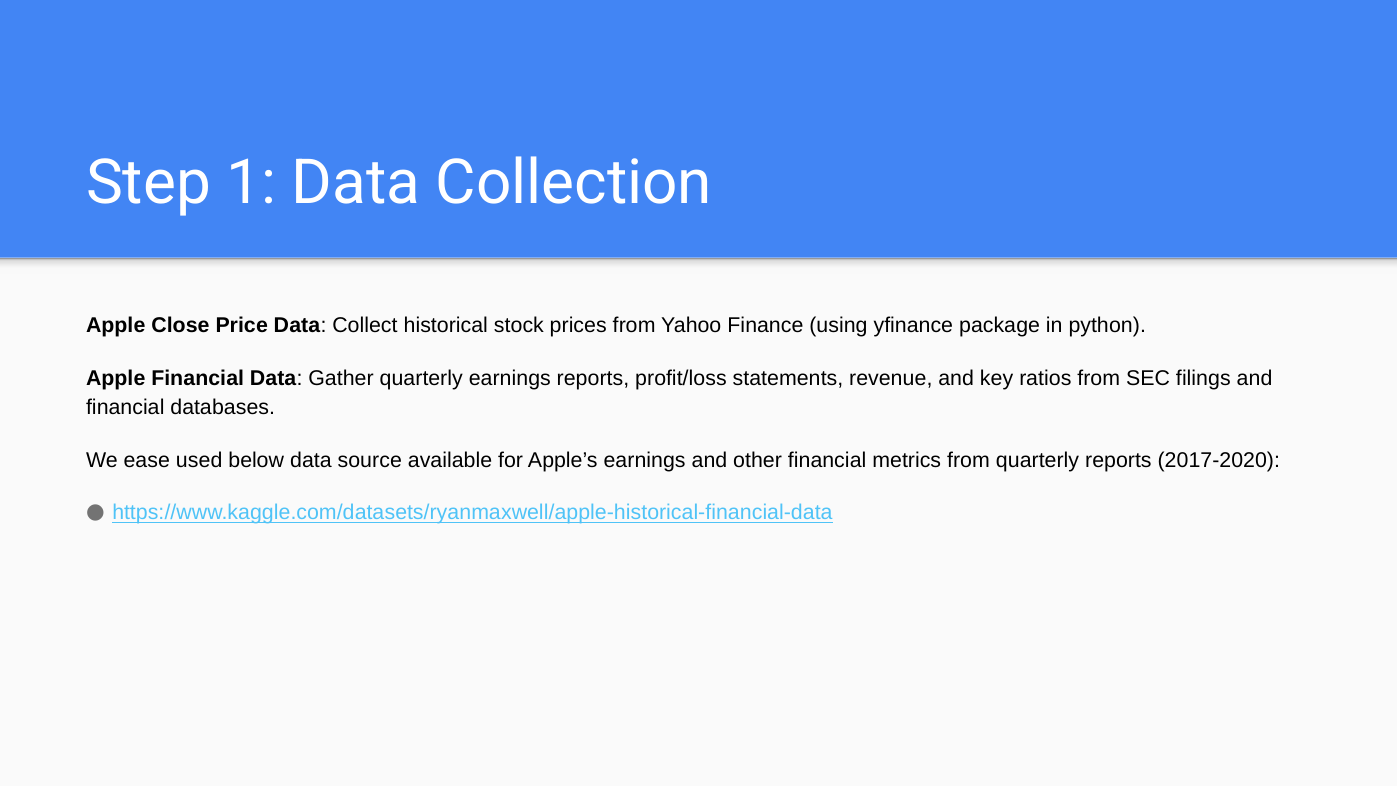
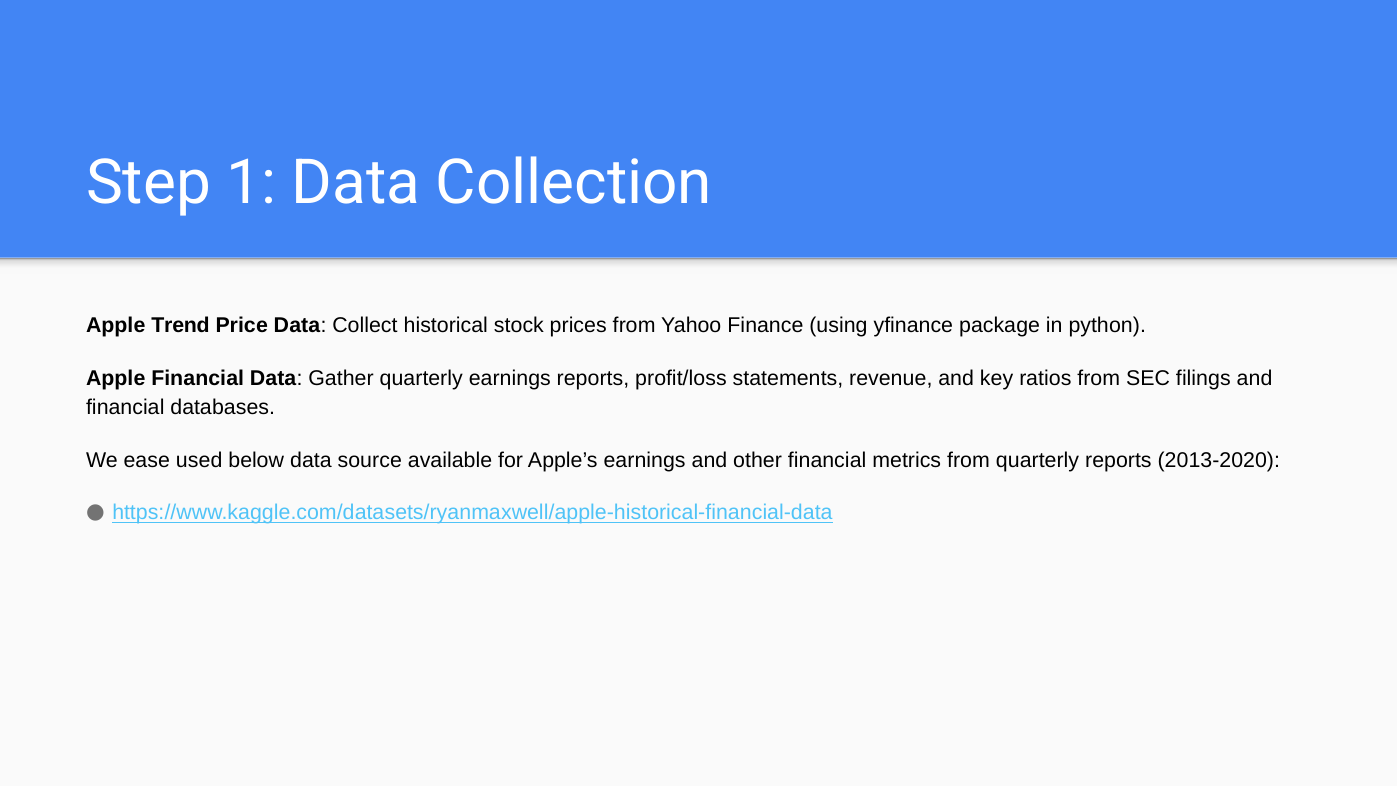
Close: Close -> Trend
2017-2020: 2017-2020 -> 2013-2020
